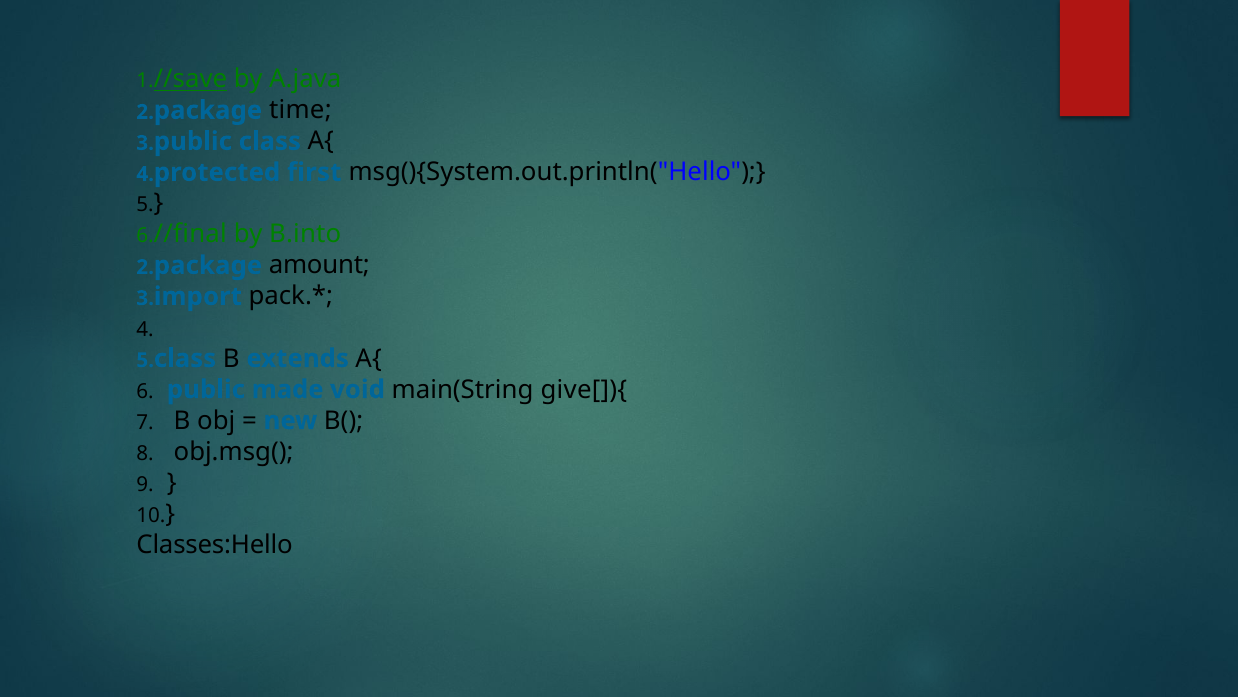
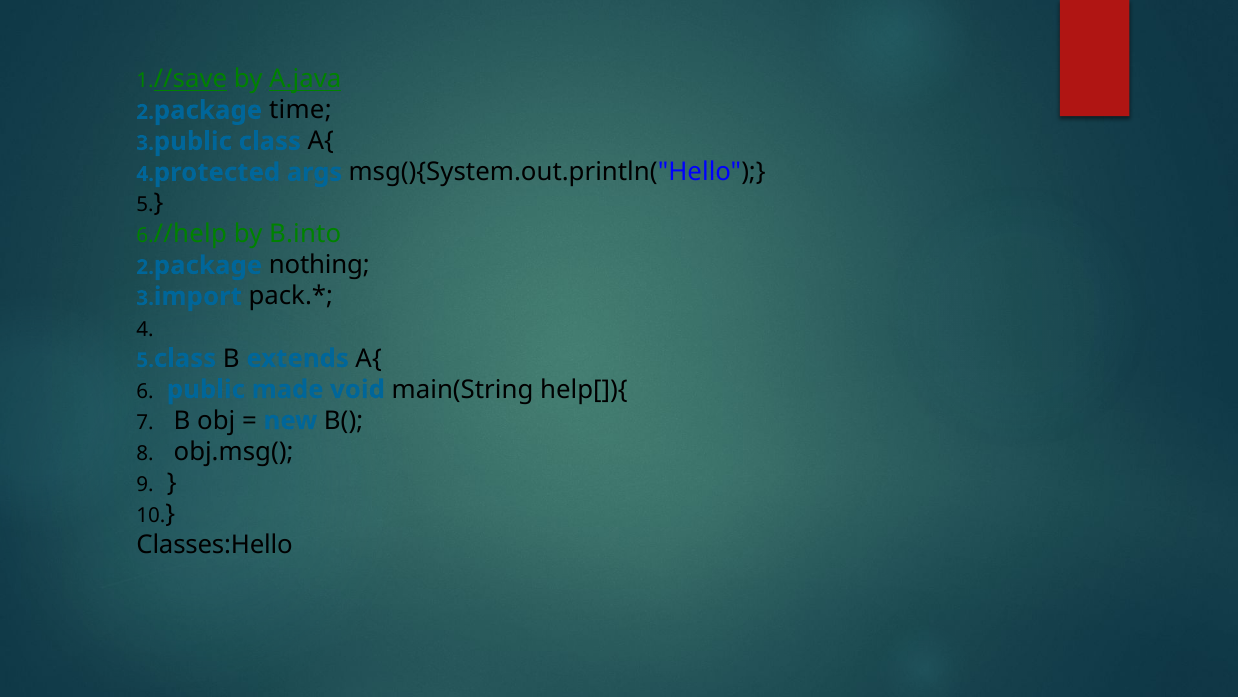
A.java underline: none -> present
first: first -> args
//final: //final -> //help
amount: amount -> nothing
give[]){: give[]){ -> help[]){
